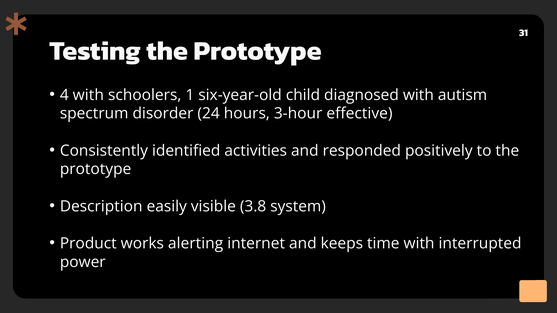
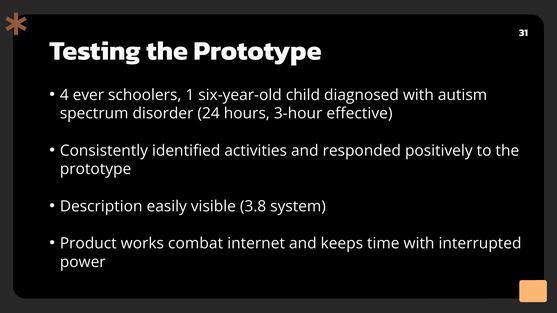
4 with: with -> ever
alerting: alerting -> combat
